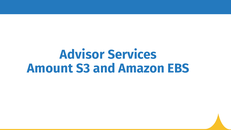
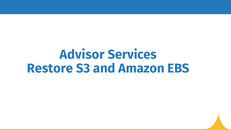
Amount: Amount -> Restore
